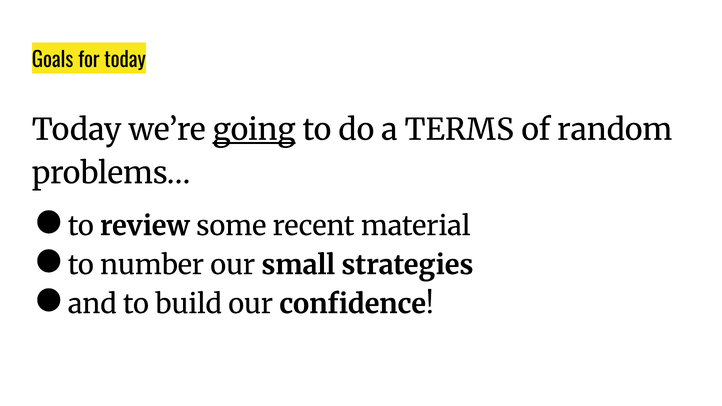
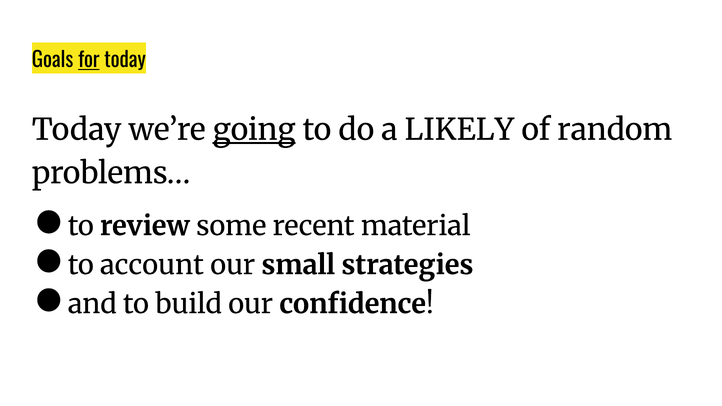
for underline: none -> present
TERMS: TERMS -> LIKELY
number: number -> account
